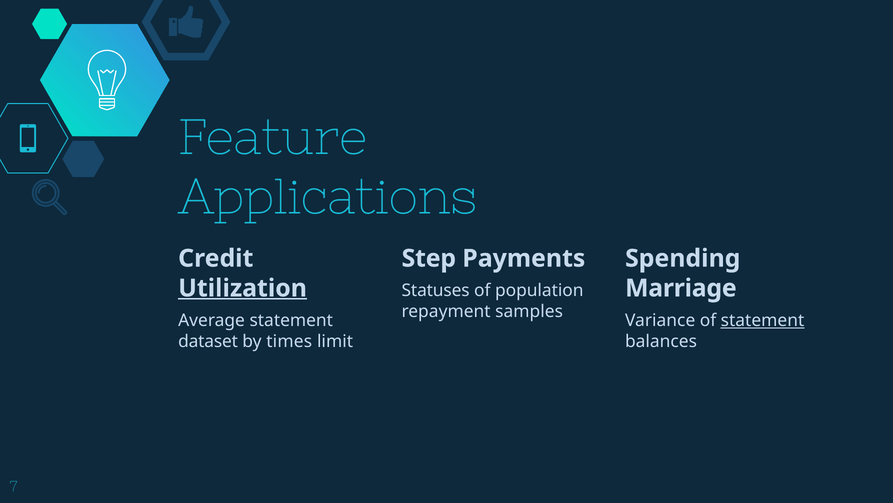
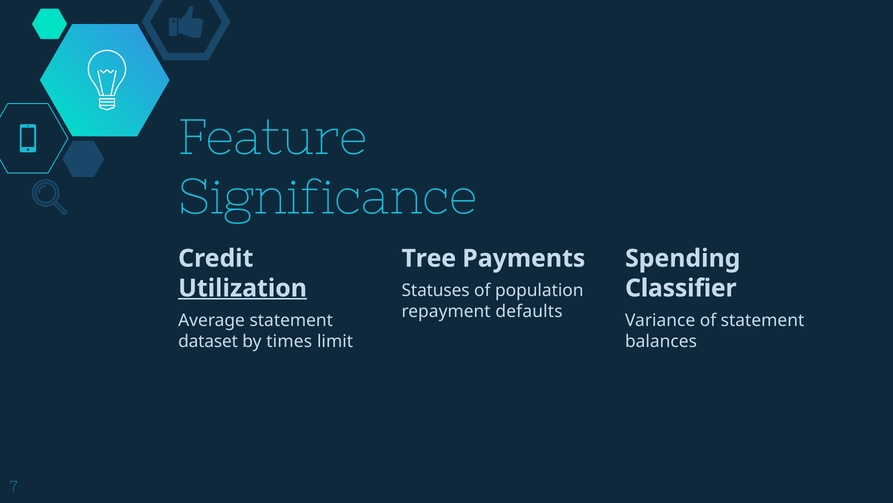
Applications: Applications -> Significance
Step: Step -> Tree
Marriage: Marriage -> Classifier
samples: samples -> defaults
statement at (763, 320) underline: present -> none
